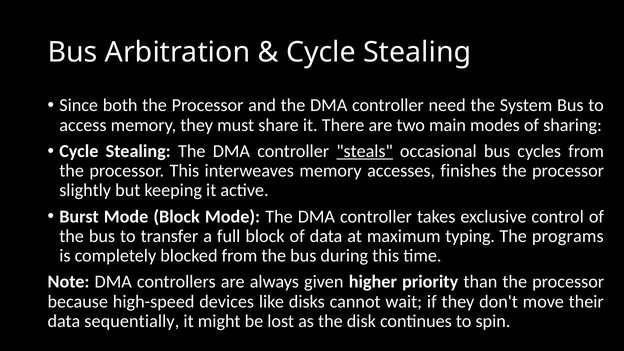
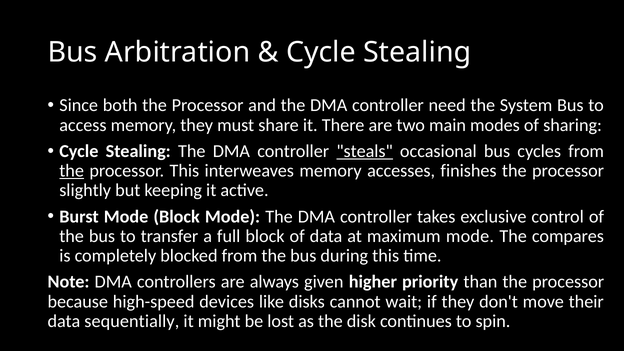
the at (72, 171) underline: none -> present
maximum typing: typing -> mode
programs: programs -> compares
